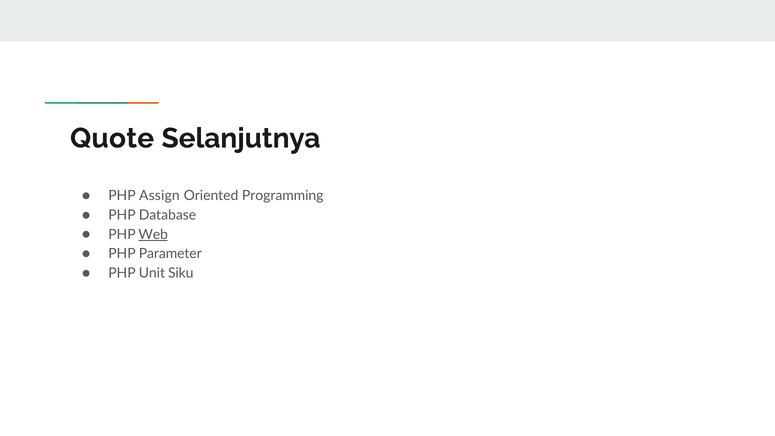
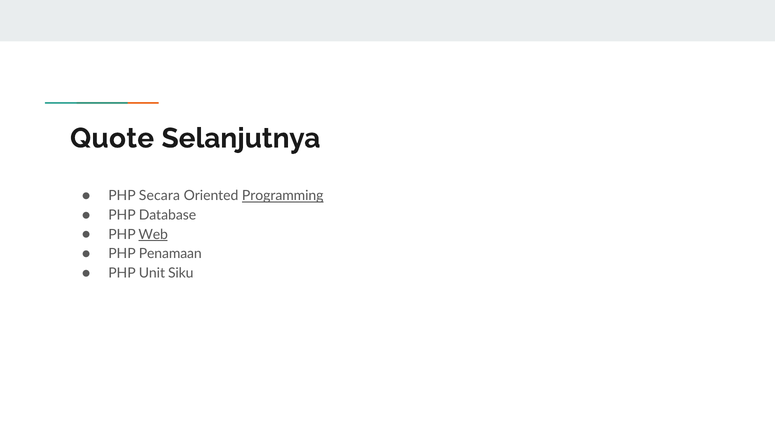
Assign: Assign -> Secara
Programming underline: none -> present
Parameter: Parameter -> Penamaan
